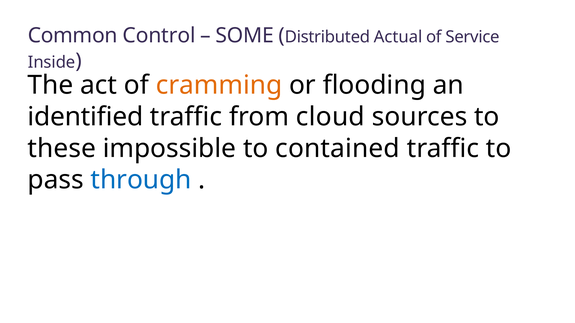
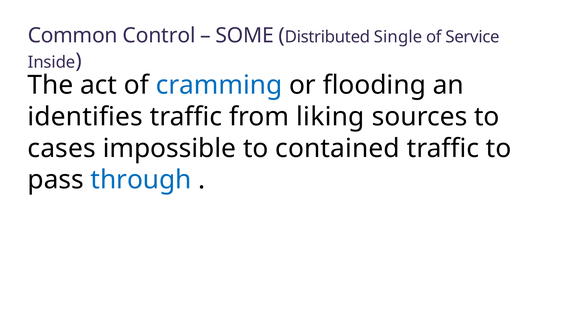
Actual: Actual -> Single
cramming colour: orange -> blue
identified: identified -> identifies
cloud: cloud -> liking
these: these -> cases
